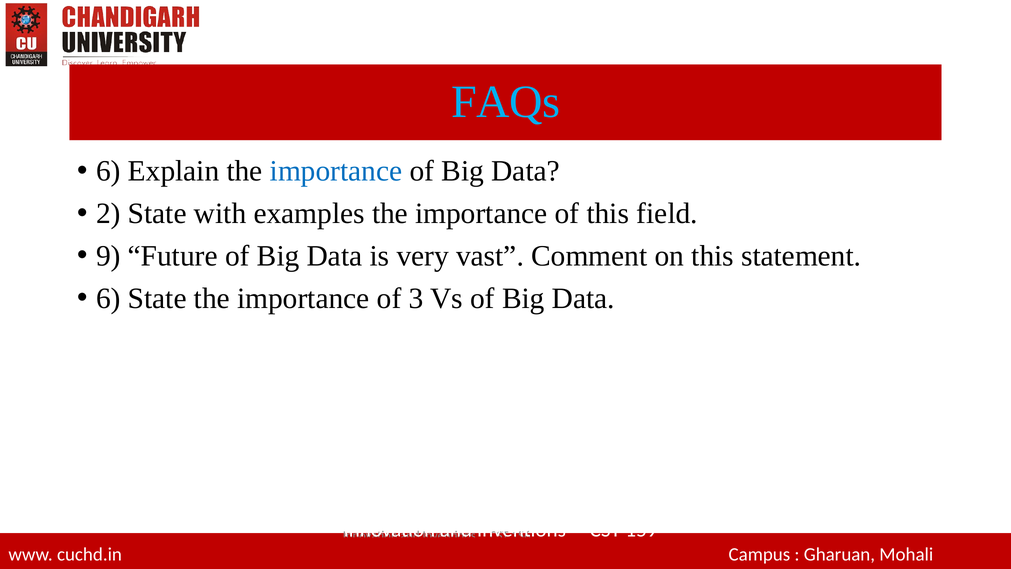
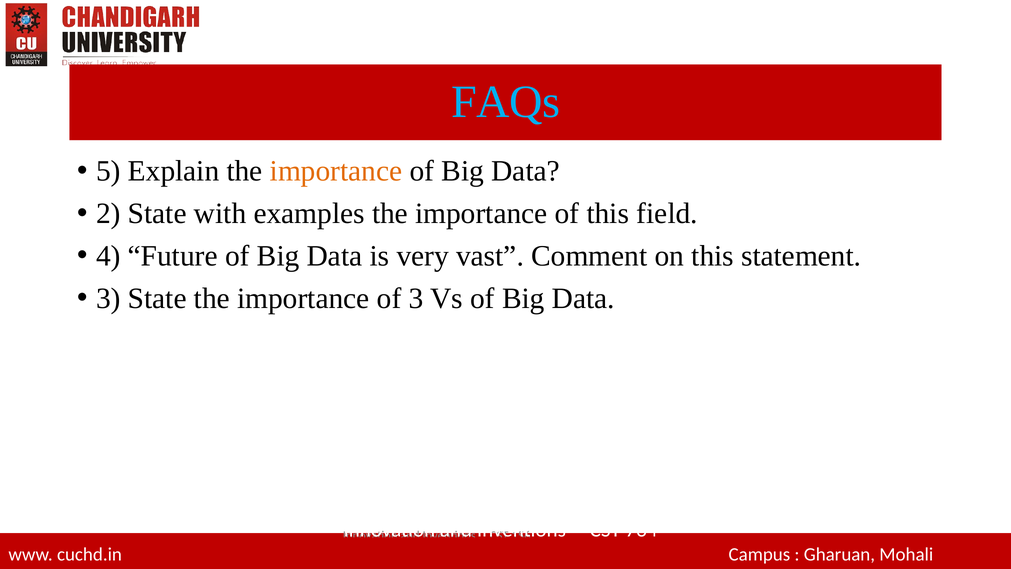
6 at (108, 171): 6 -> 5
importance at (336, 171) colour: blue -> orange
9: 9 -> 4
6 at (108, 298): 6 -> 3
159: 159 -> 734
